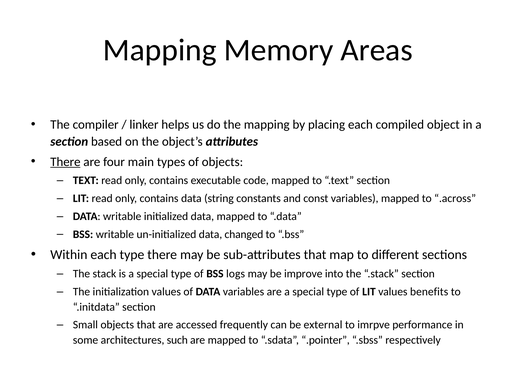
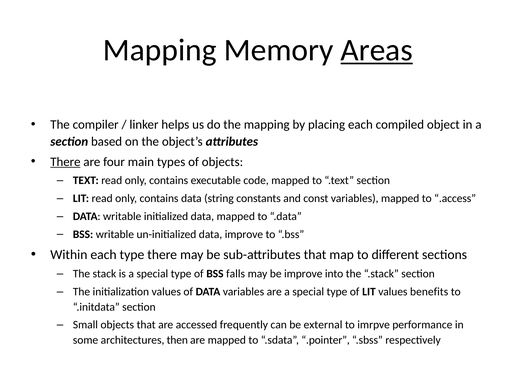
Areas underline: none -> present
.across: .across -> .access
data changed: changed -> improve
logs: logs -> falls
such: such -> then
